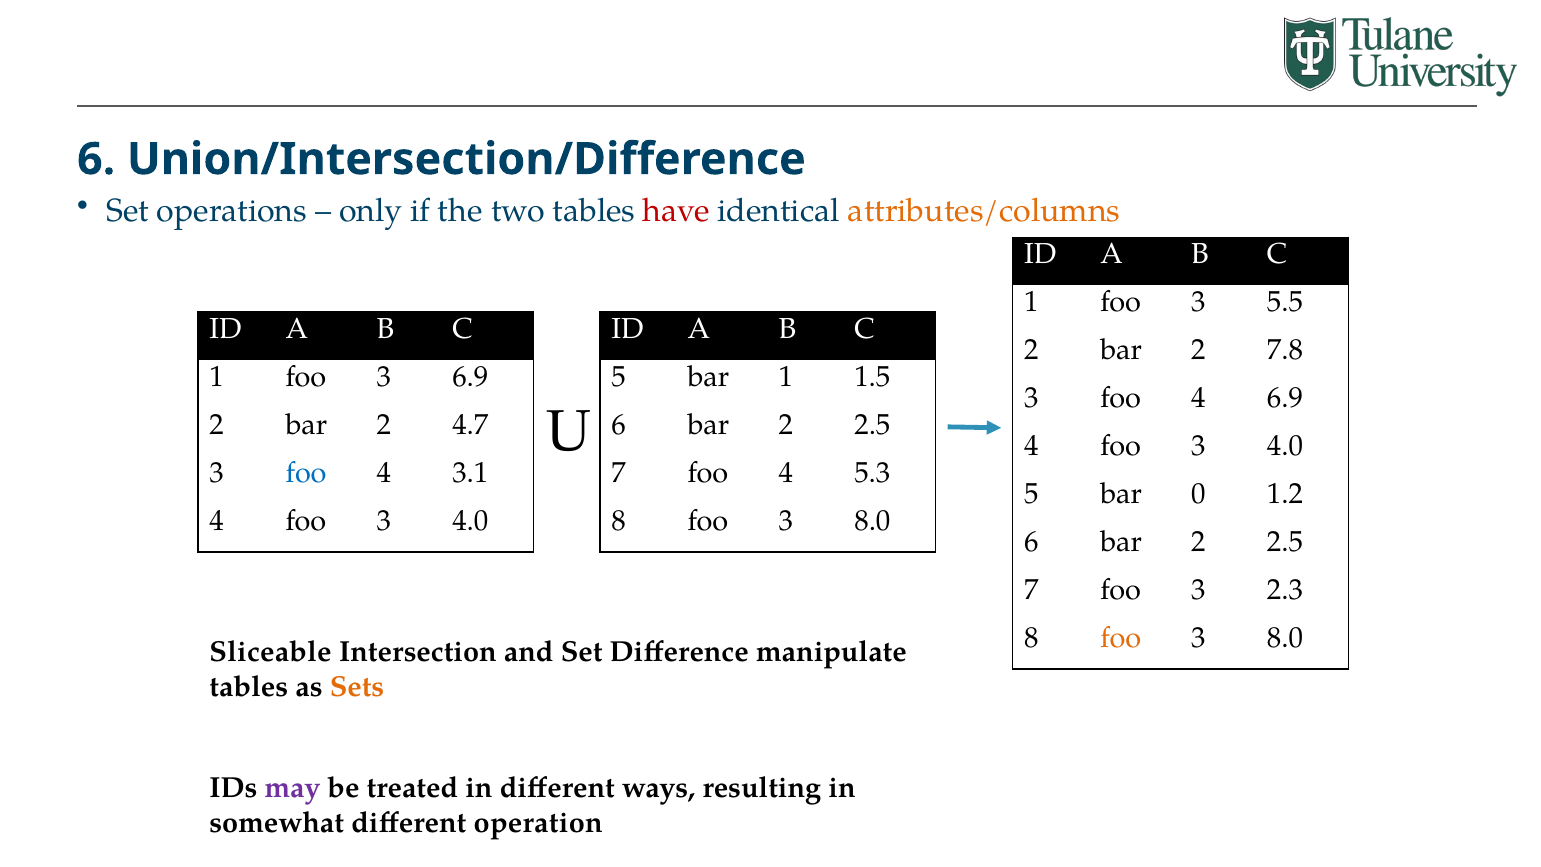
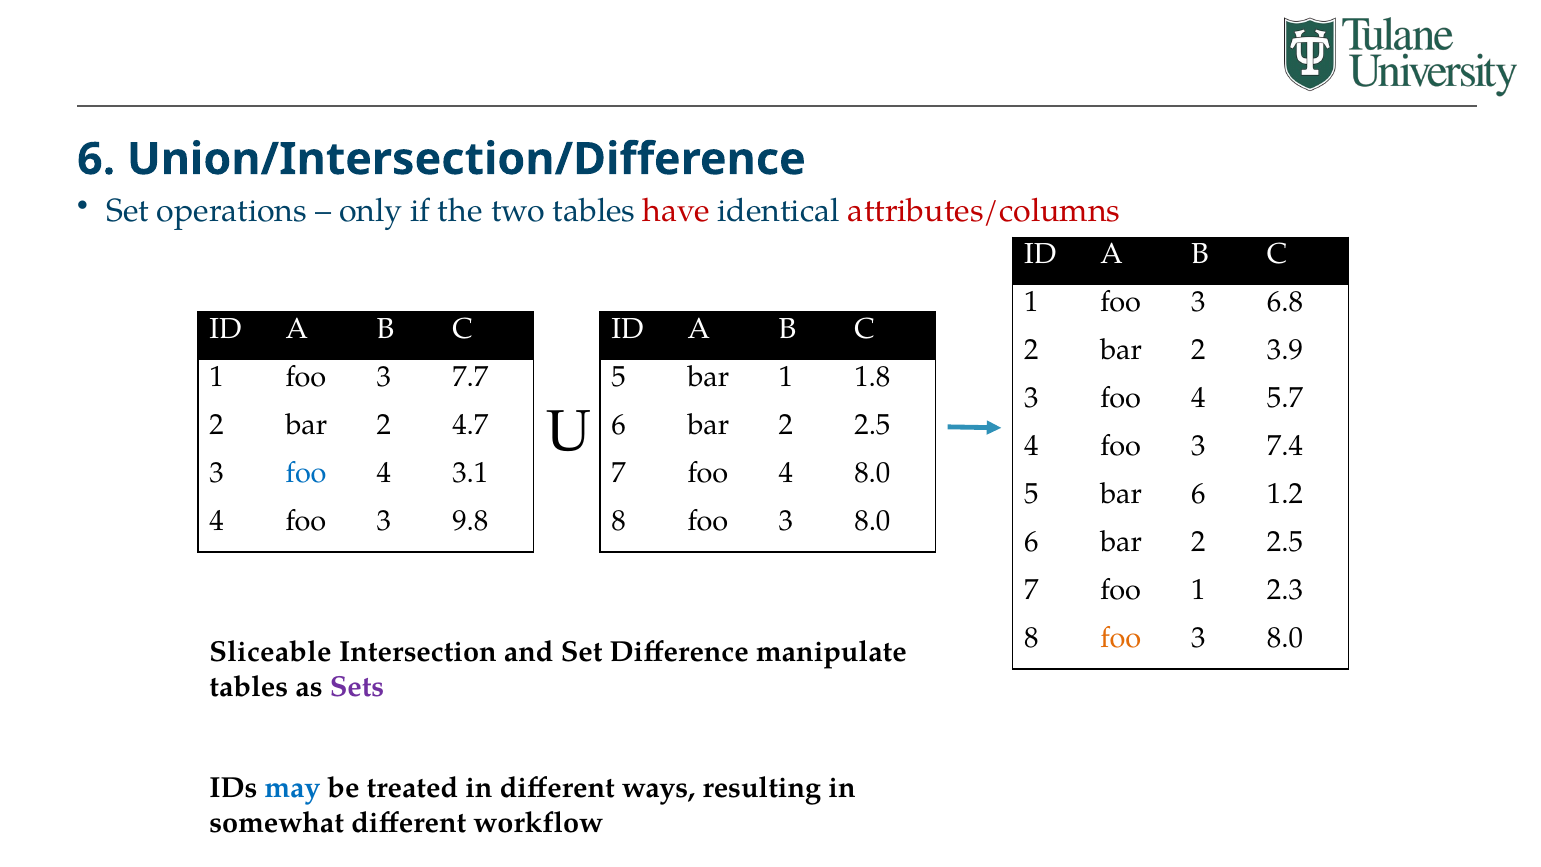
attributes/columns colour: orange -> red
5.5: 5.5 -> 6.8
7.8: 7.8 -> 3.9
3 6.9: 6.9 -> 7.7
1.5: 1.5 -> 1.8
4 6.9: 6.9 -> 5.7
4.0 at (1285, 446): 4.0 -> 7.4
4 5.3: 5.3 -> 8.0
bar 0: 0 -> 6
4.0 at (470, 521): 4.0 -> 9.8
7 foo 3: 3 -> 1
Sets colour: orange -> purple
may colour: purple -> blue
operation: operation -> workflow
